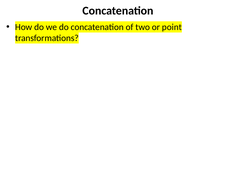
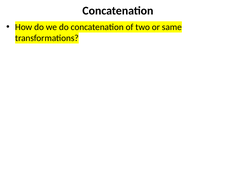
point: point -> same
